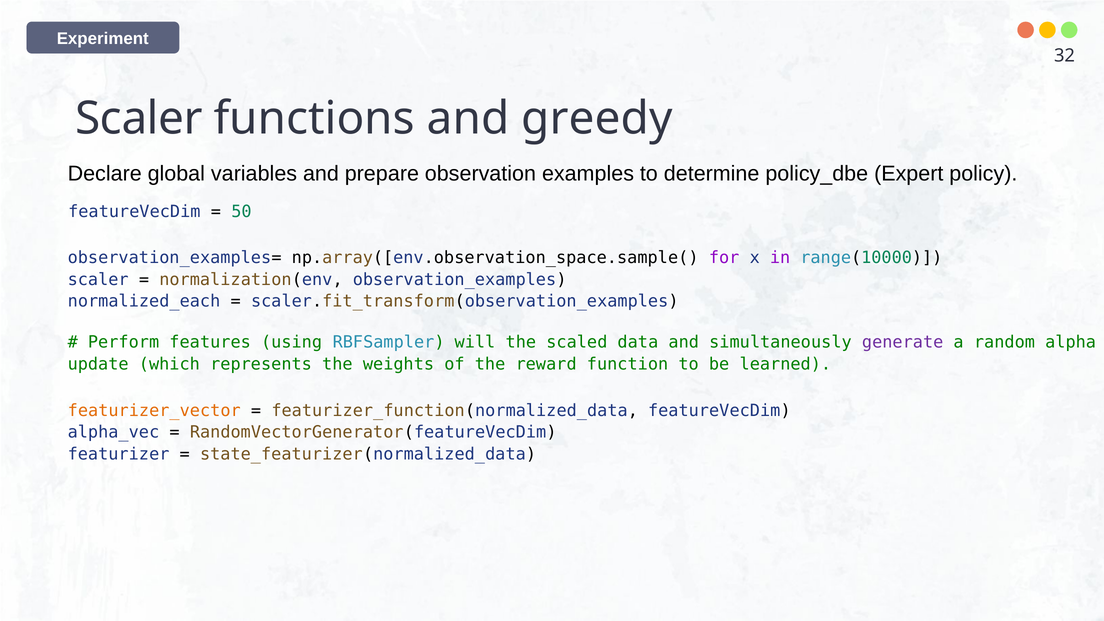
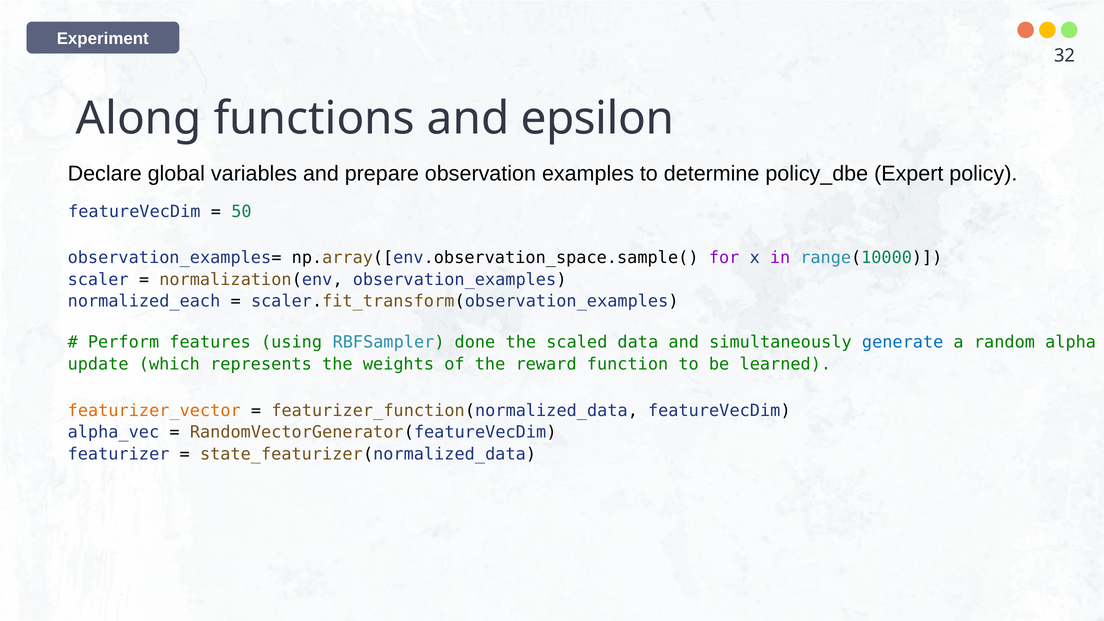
Scaler at (139, 119): Scaler -> Along
greedy: greedy -> epsilon
will: will -> done
generate colour: purple -> blue
